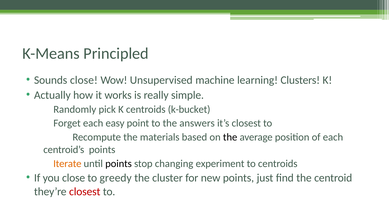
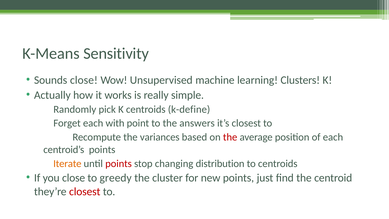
Principled: Principled -> Sensitivity
k-bucket: k-bucket -> k-define
easy: easy -> with
materials: materials -> variances
the at (230, 137) colour: black -> red
points at (119, 163) colour: black -> red
experiment: experiment -> distribution
